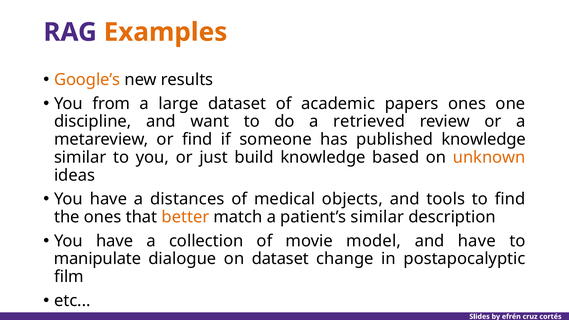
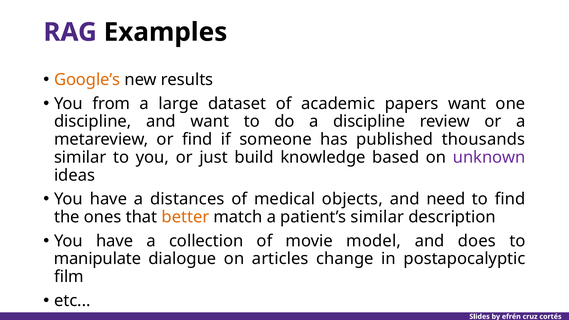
Examples colour: orange -> black
papers ones: ones -> want
a retrieved: retrieved -> discipline
published knowledge: knowledge -> thousands
unknown colour: orange -> purple
tools: tools -> need
and have: have -> does
on dataset: dataset -> articles
